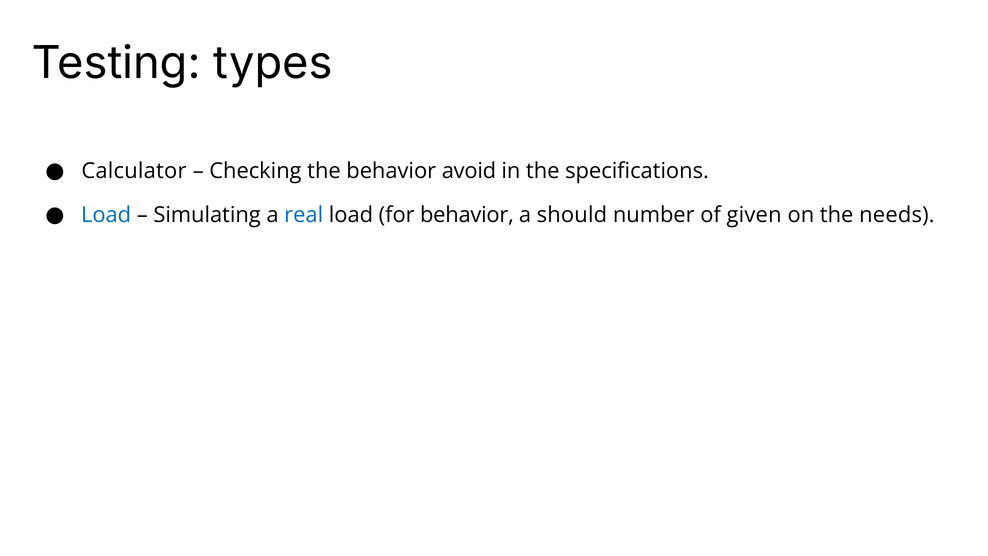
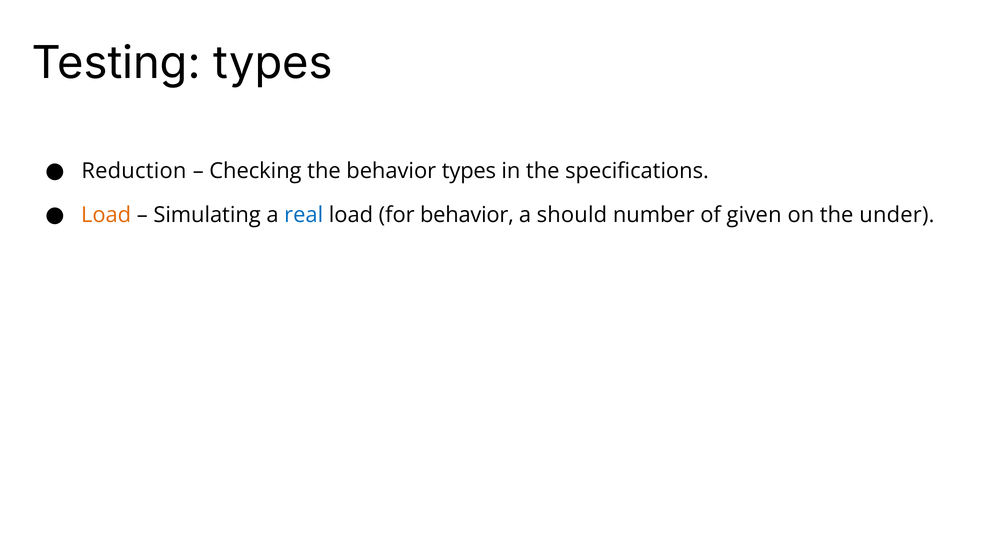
Calculator: Calculator -> Reduction
behavior avoid: avoid -> types
Load at (106, 215) colour: blue -> orange
needs: needs -> under
